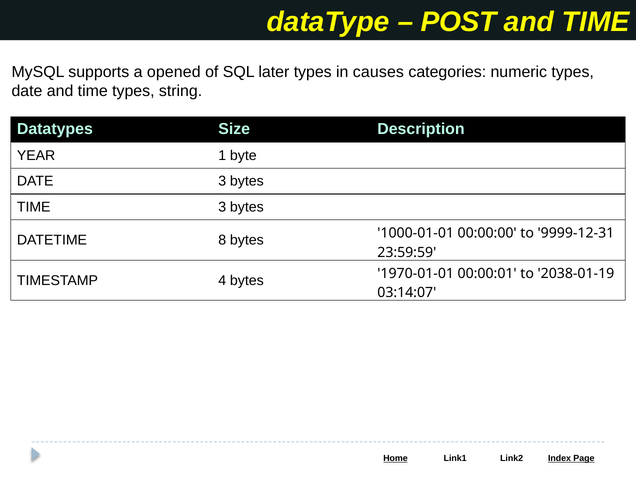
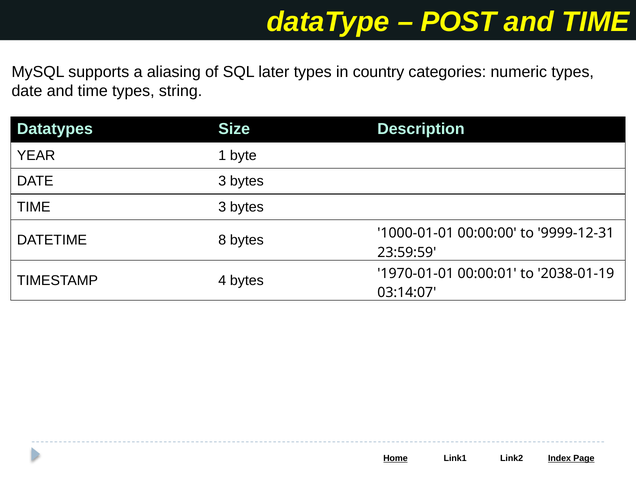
opened: opened -> aliasing
causes: causes -> country
